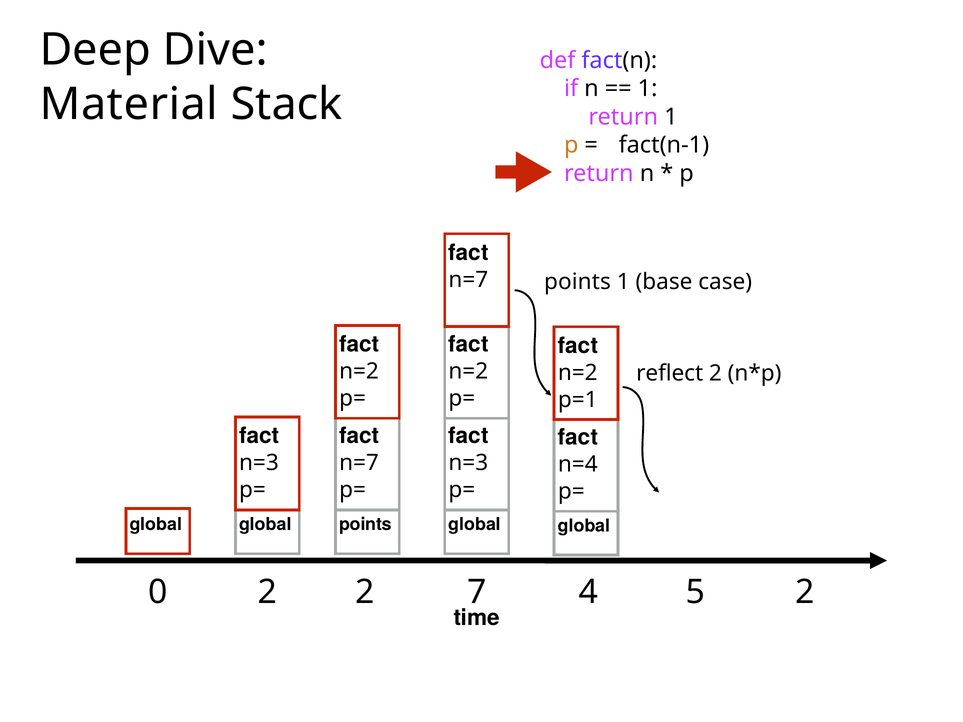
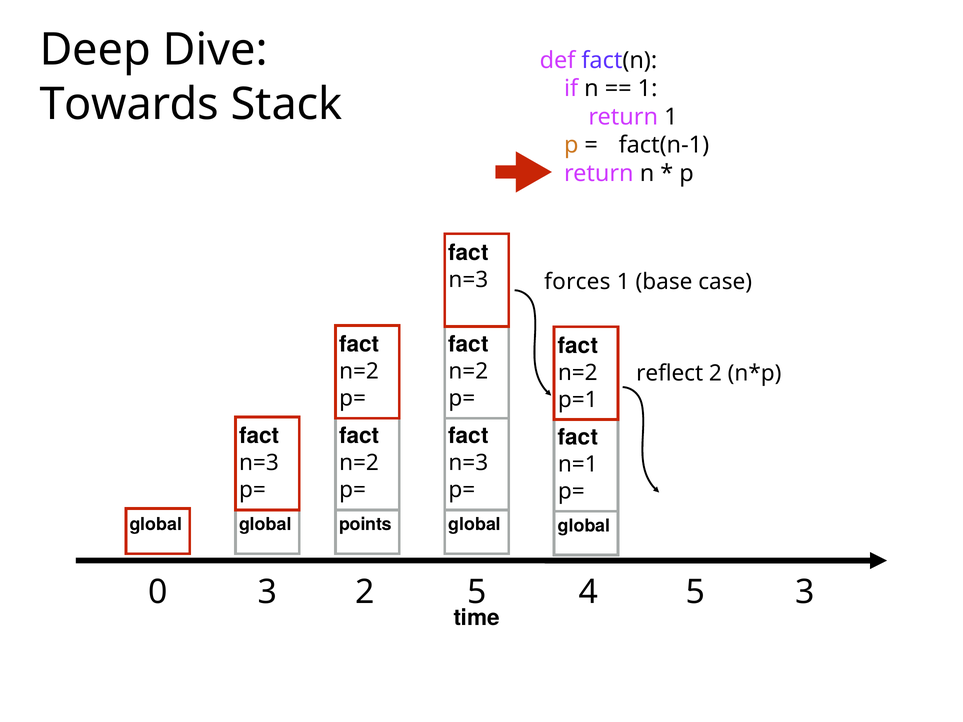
Material: Material -> Towards
n=7 at (468, 280): n=7 -> n=3
points at (577, 282): points -> forces
n=7 at (359, 463): n=7 -> n=2
n=4: n=4 -> n=1
0 2: 2 -> 3
2 7: 7 -> 5
5 2: 2 -> 3
